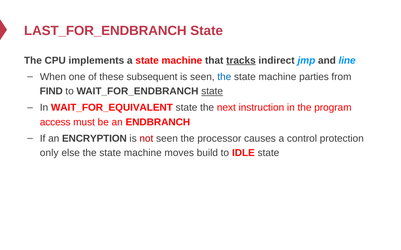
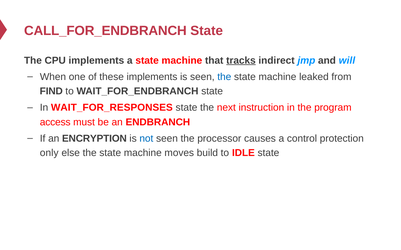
LAST_FOR_ENDBRANCH: LAST_FOR_ENDBRANCH -> CALL_FOR_ENDBRANCH
line: line -> will
these subsequent: subsequent -> implements
parties: parties -> leaked
state at (212, 92) underline: present -> none
WAIT_FOR_EQUIVALENT: WAIT_FOR_EQUIVALENT -> WAIT_FOR_RESPONSES
not colour: red -> blue
